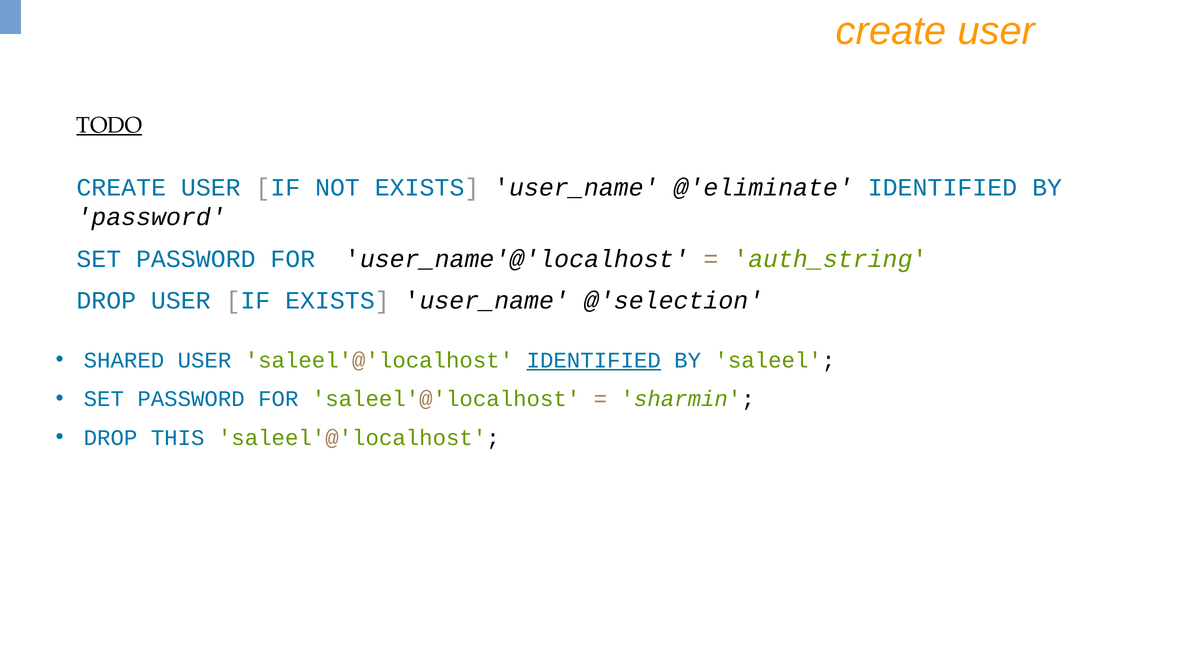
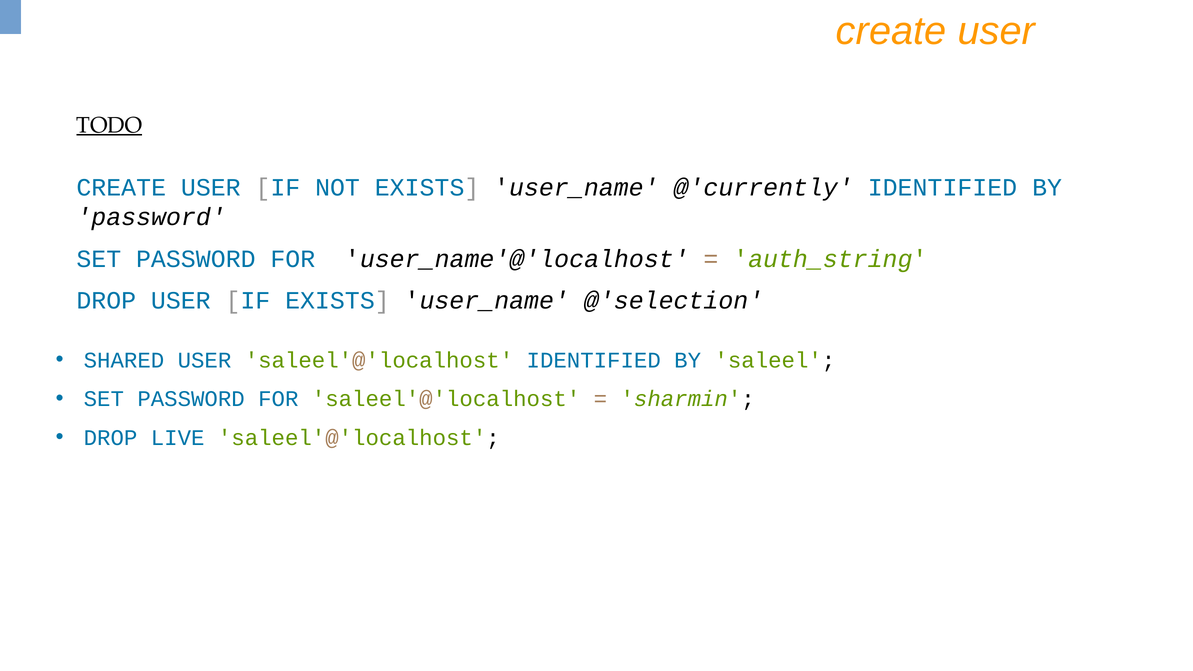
@'eliminate: @'eliminate -> @'currently
IDENTIFIED at (594, 360) underline: present -> none
THIS: THIS -> LIVE
